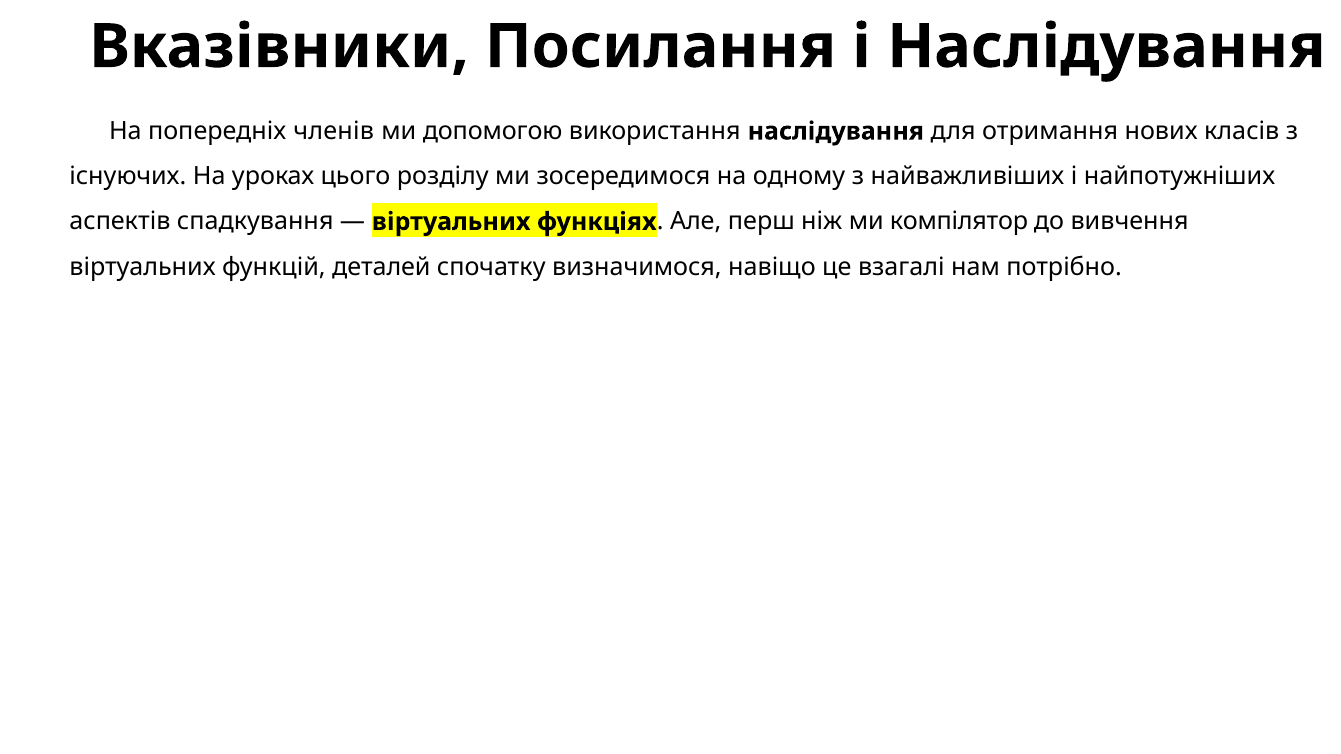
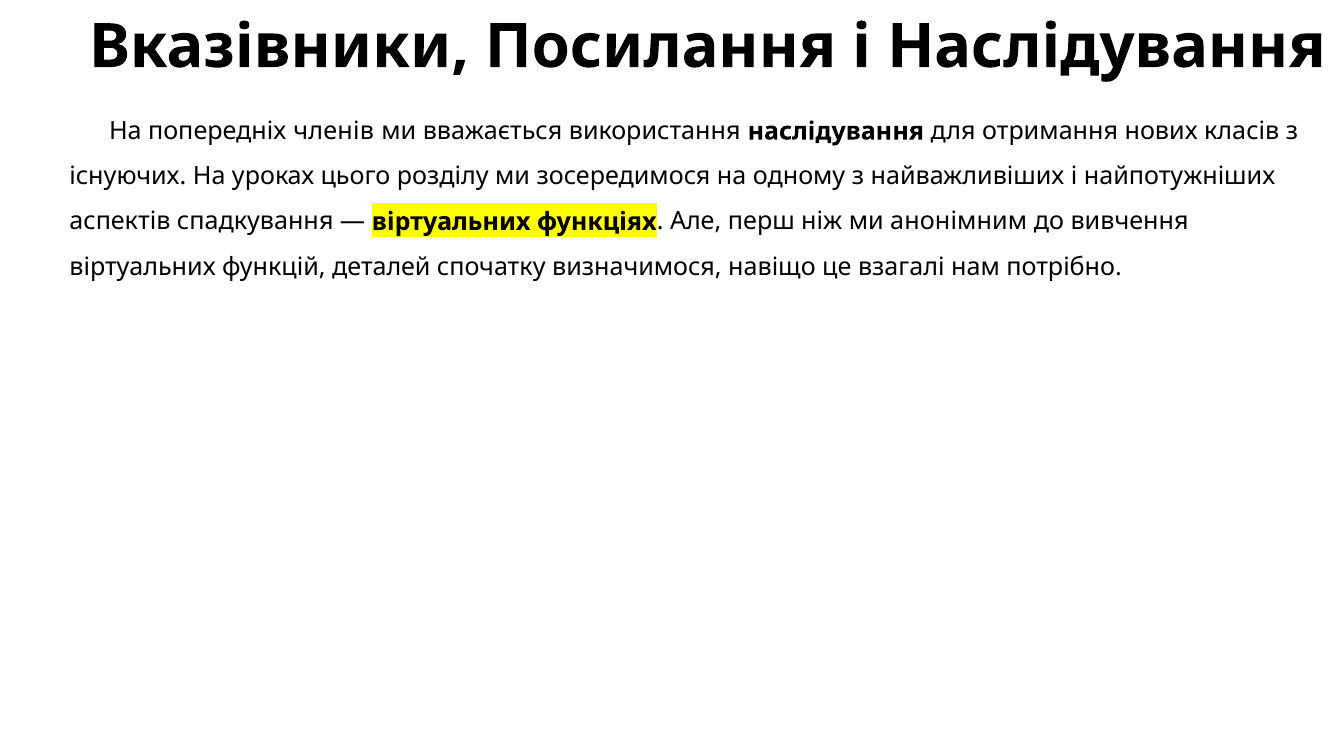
допомогою: допомогою -> вважається
компілятор: компілятор -> анонімним
